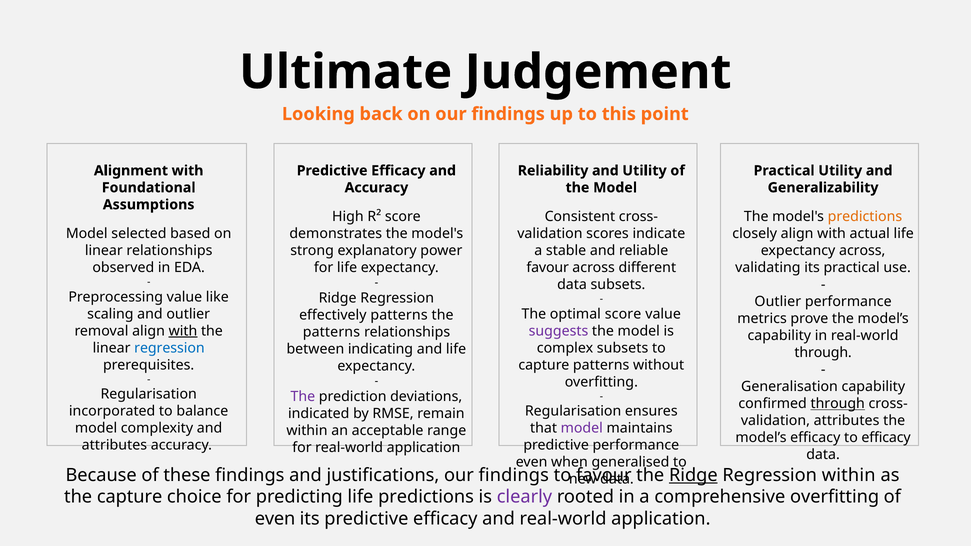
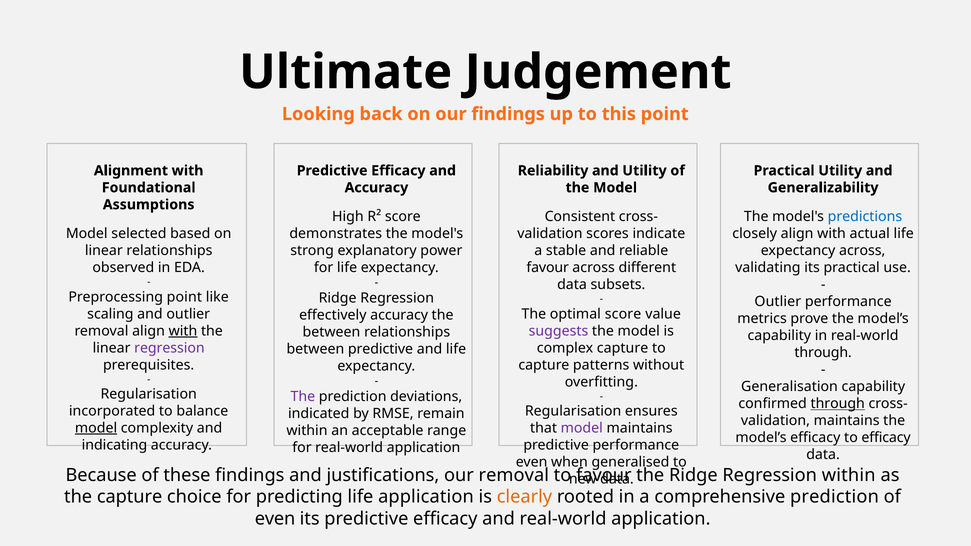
predictions at (865, 217) colour: orange -> blue
Preprocessing value: value -> point
effectively patterns: patterns -> accuracy
patterns at (331, 332): patterns -> between
regression at (169, 348) colour: blue -> purple
complex subsets: subsets -> capture
between indicating: indicating -> predictive
attributes at (847, 421): attributes -> maintains
model at (96, 428) underline: none -> present
attributes at (114, 445): attributes -> indicating
justifications our findings: findings -> removal
Ridge at (693, 475) underline: present -> none
life predictions: predictions -> application
clearly colour: purple -> orange
comprehensive overfitting: overfitting -> prediction
